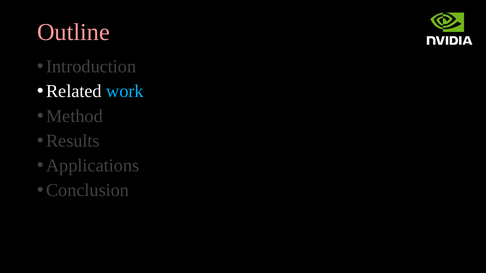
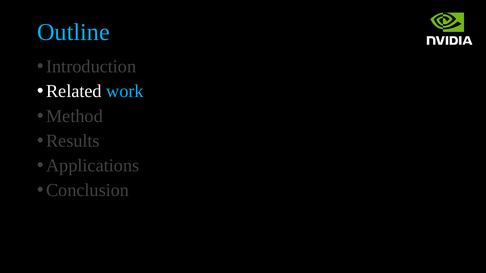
Outline colour: pink -> light blue
